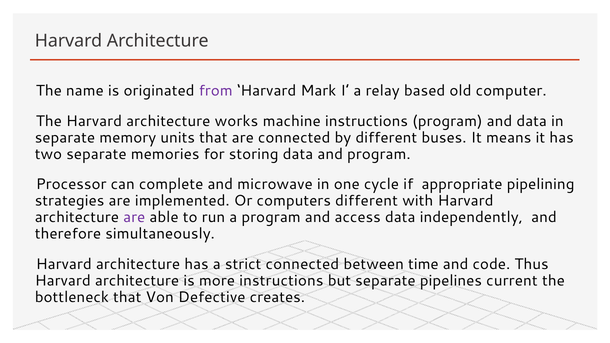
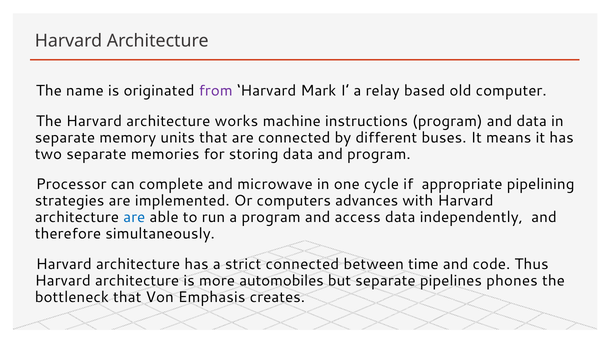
computers different: different -> advances
are at (134, 217) colour: purple -> blue
more instructions: instructions -> automobiles
current: current -> phones
Defective: Defective -> Emphasis
